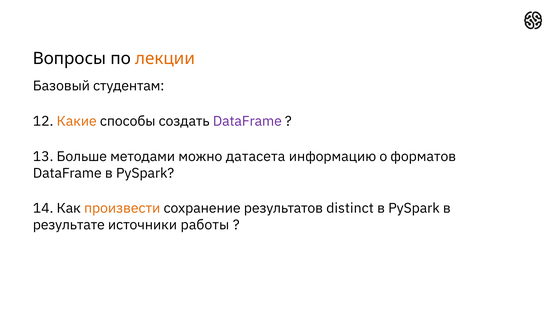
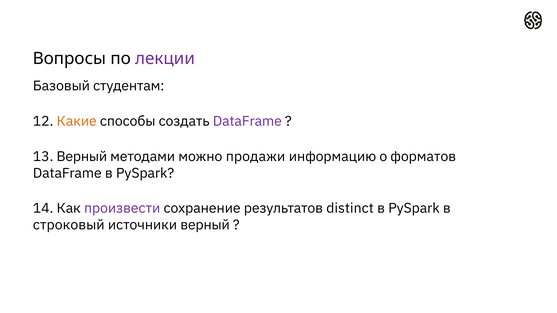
лекции colour: orange -> purple
13 Больше: Больше -> Верный
датасета: датасета -> продажи
произвести colour: orange -> purple
результате: результате -> строковый
источники работы: работы -> верный
